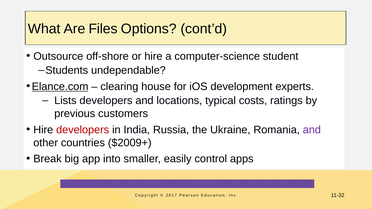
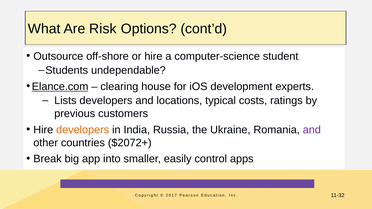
Files: Files -> Risk
developers at (83, 130) colour: red -> orange
$2009+: $2009+ -> $2072+
